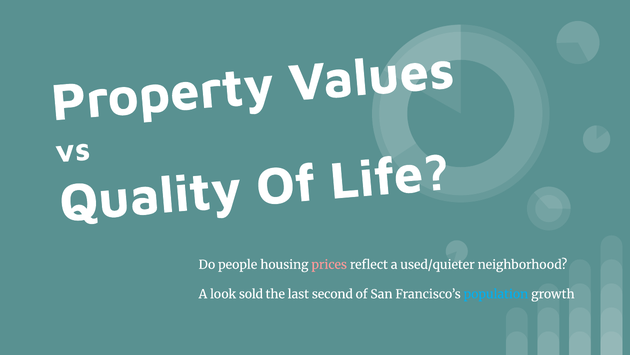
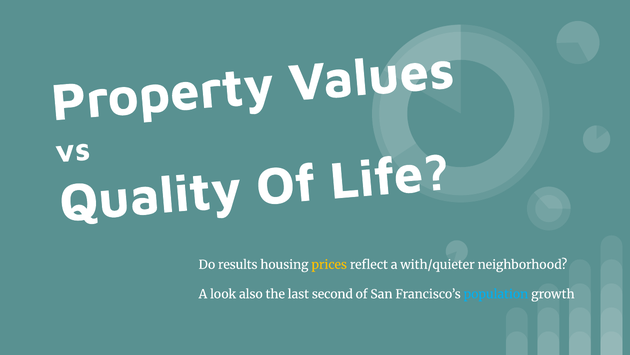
people: people -> results
prices colour: pink -> yellow
used/quieter: used/quieter -> with/quieter
sold: sold -> also
